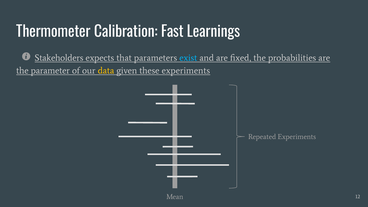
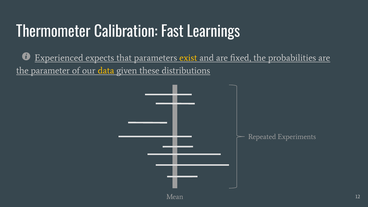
Stakeholders: Stakeholders -> Experienced
exist colour: light blue -> yellow
these experiments: experiments -> distributions
